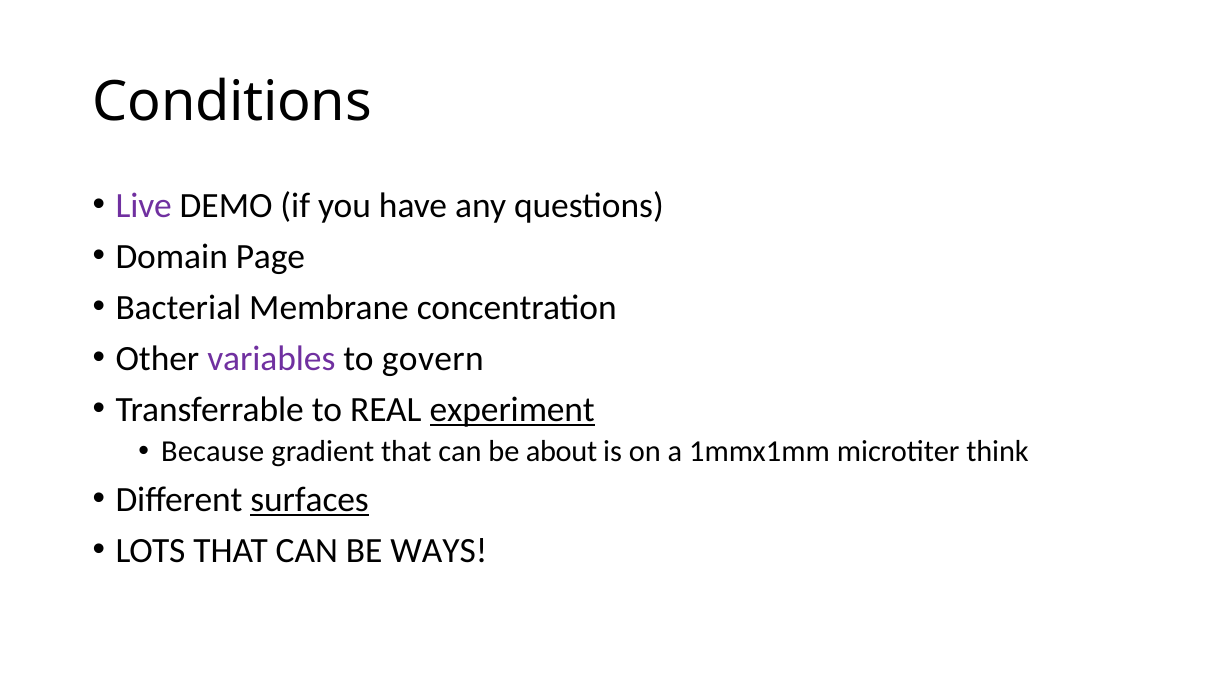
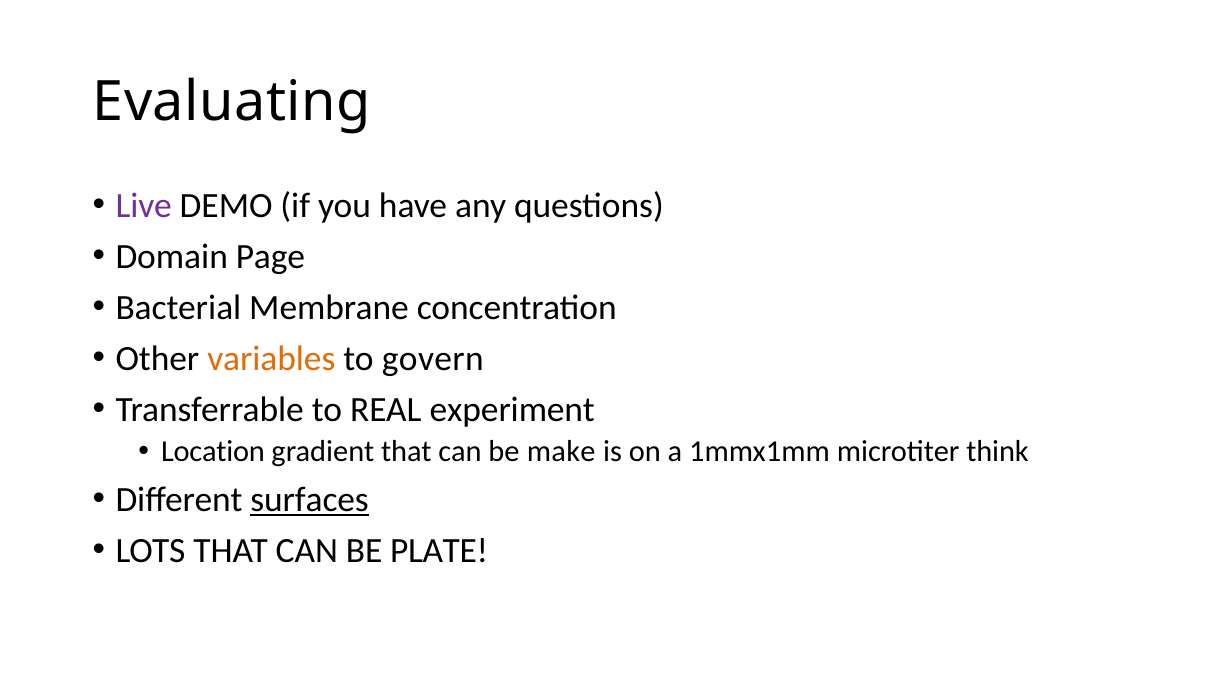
Conditions: Conditions -> Evaluating
variables colour: purple -> orange
experiment underline: present -> none
Because: Because -> Location
about: about -> make
WAYS: WAYS -> PLATE
